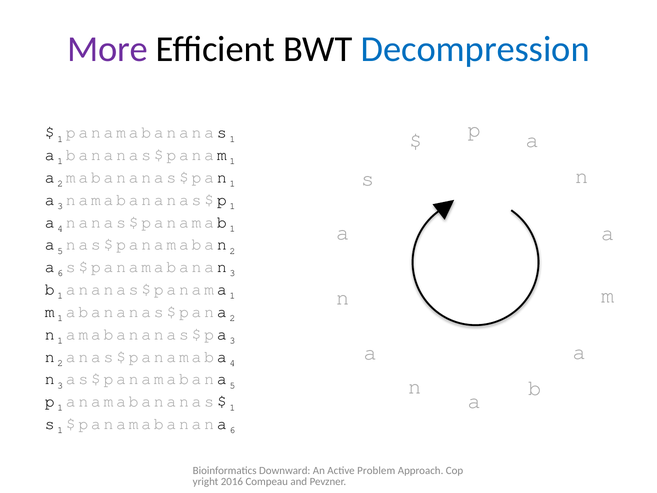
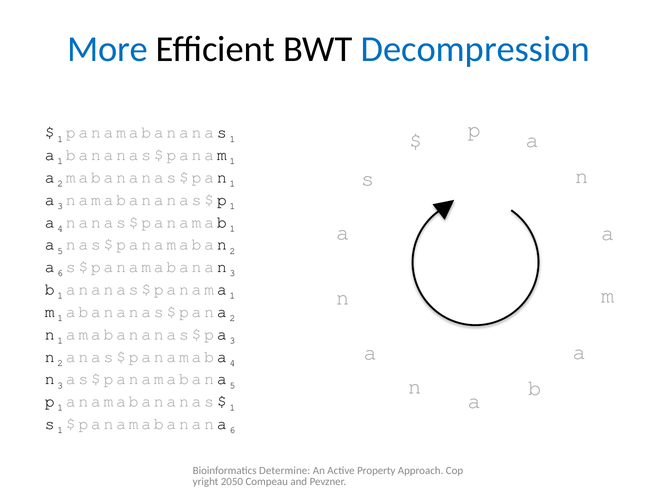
More colour: purple -> blue
Downward: Downward -> Determine
Problem: Problem -> Property
2016: 2016 -> 2050
